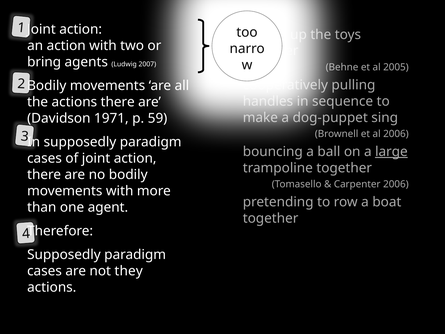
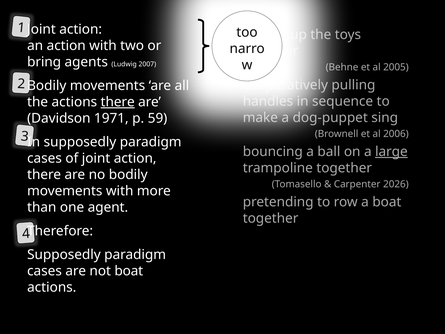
there at (118, 102) underline: none -> present
Carpenter 2006: 2006 -> 2026
not they: they -> boat
